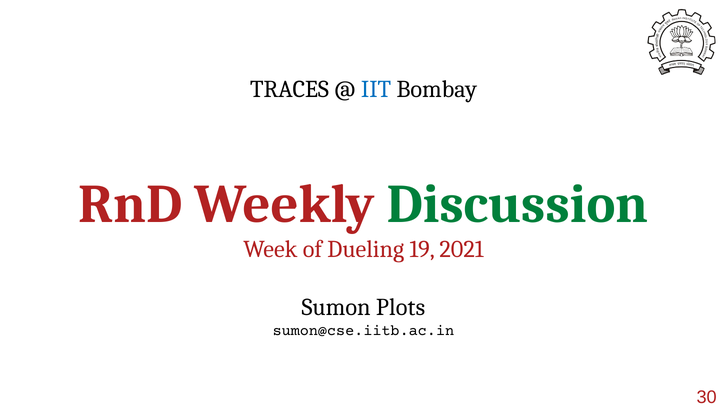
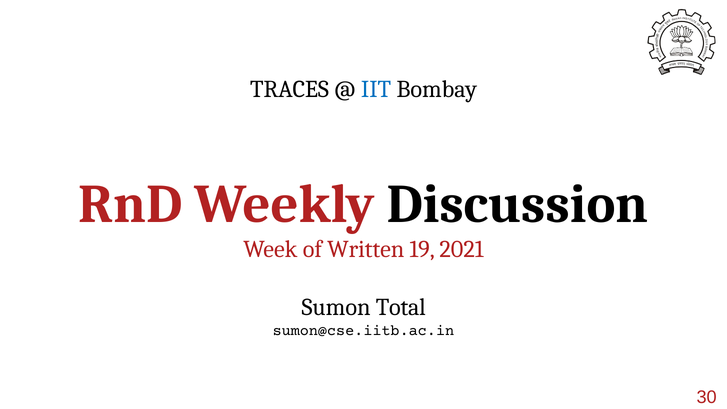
Discussion colour: green -> black
Dueling: Dueling -> Written
Plots: Plots -> Total
